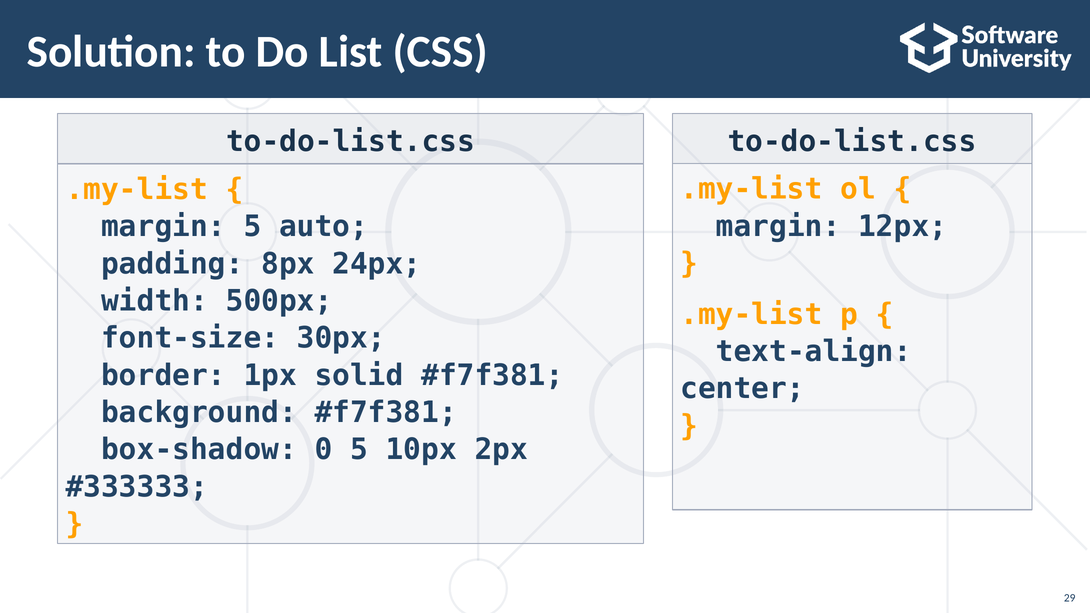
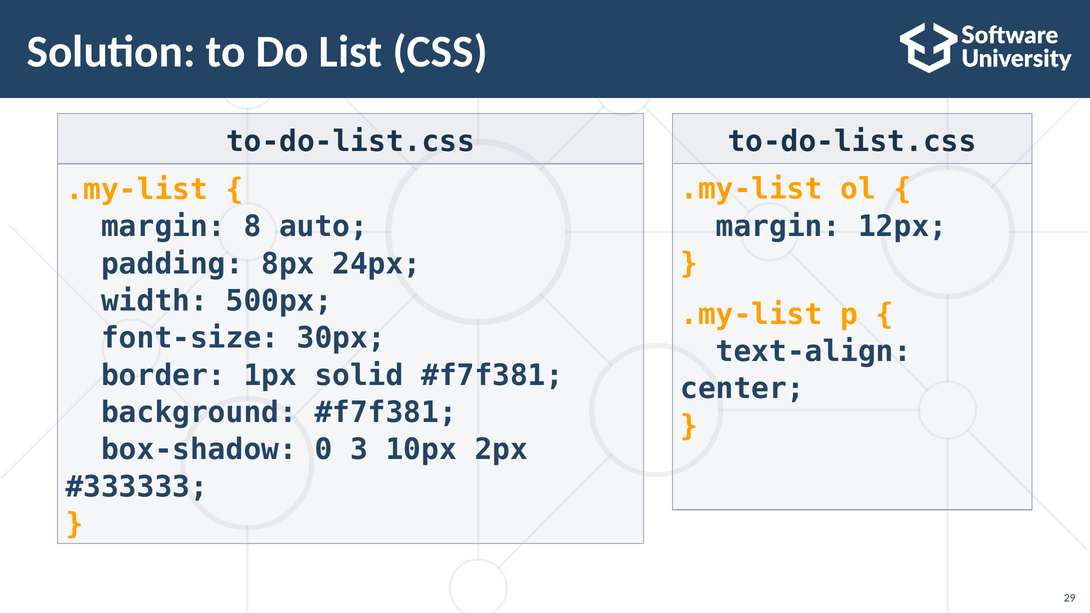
margin 5: 5 -> 8
0 5: 5 -> 3
